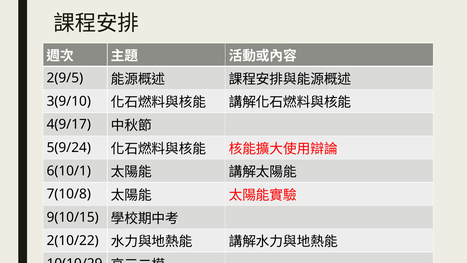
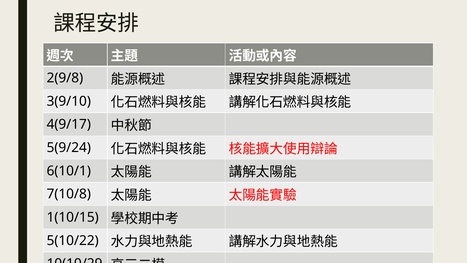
2(9/5: 2(9/5 -> 2(9/8
9(10/15: 9(10/15 -> 1(10/15
2(10/22: 2(10/22 -> 5(10/22
